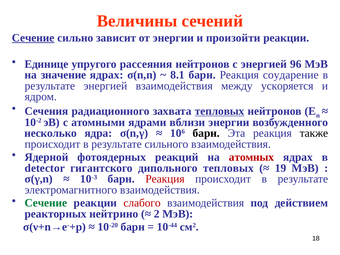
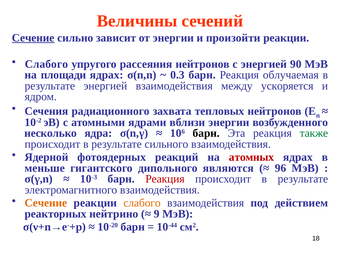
Единице at (47, 64): Единице -> Слабого
96: 96 -> 90
значение: значение -> площади
8.1: 8.1 -> 0.3
соударение: соударение -> облучаемая
тепловых at (220, 111) underline: present -> none
также colour: black -> green
detector: detector -> меньше
дипольного тепловых: тепловых -> являются
19: 19 -> 96
Сечение at (46, 203) colour: green -> orange
слабого at (142, 203) colour: red -> orange
2: 2 -> 9
